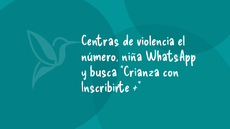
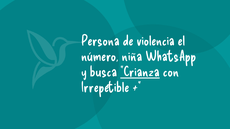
Centras: Centras -> Persona
Crianza underline: none -> present
Inscribirte: Inscribirte -> Irrepetible
